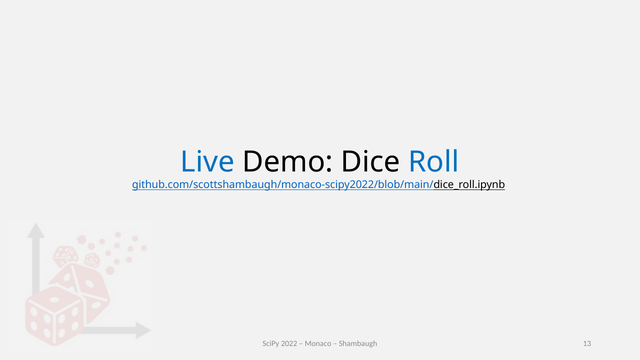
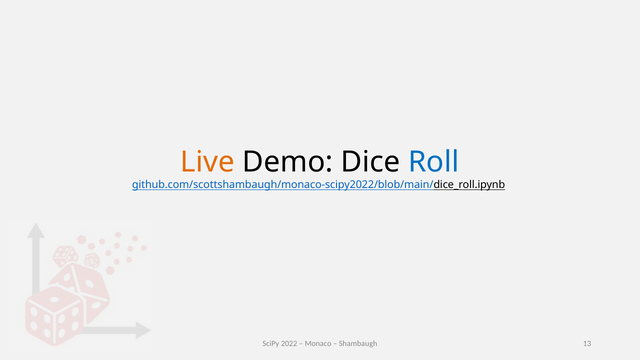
Live colour: blue -> orange
